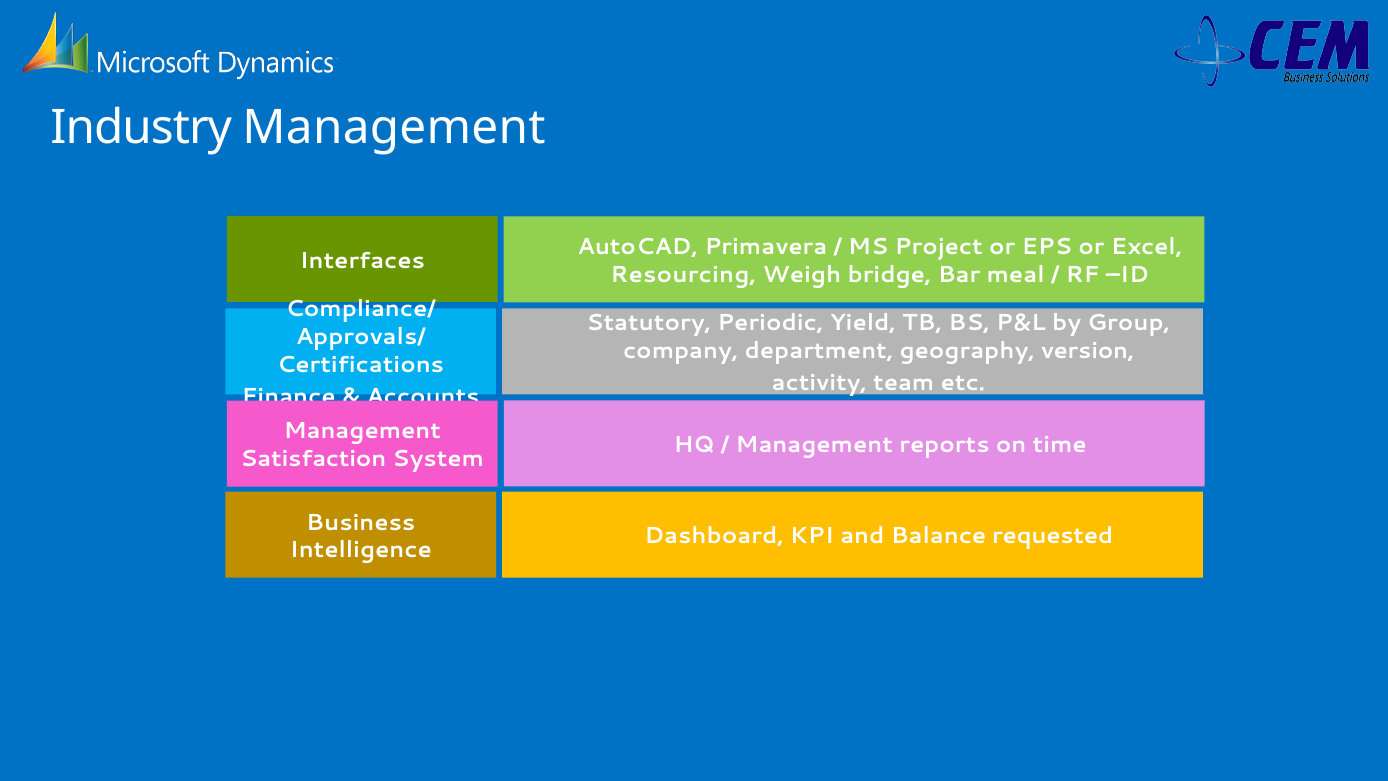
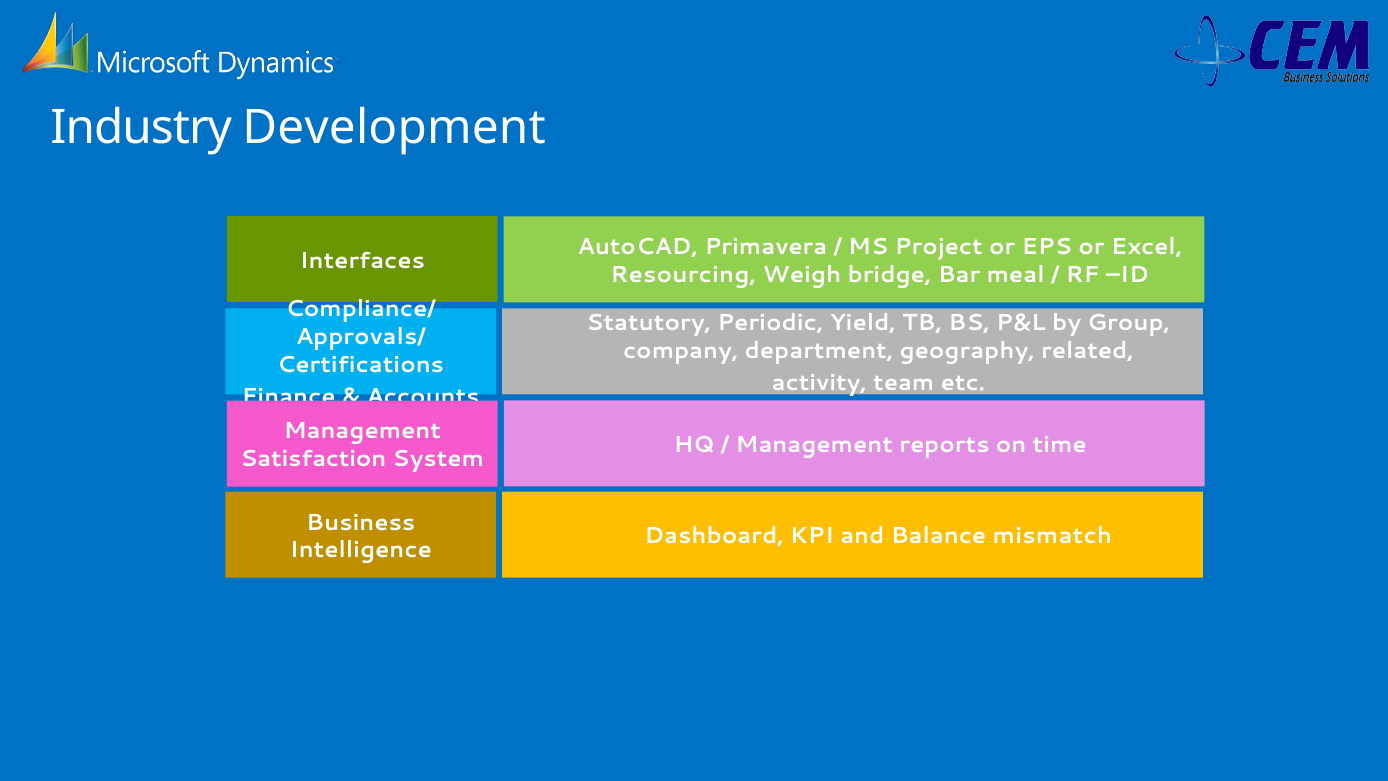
Industry Management: Management -> Development
version: version -> related
requested: requested -> mismatch
